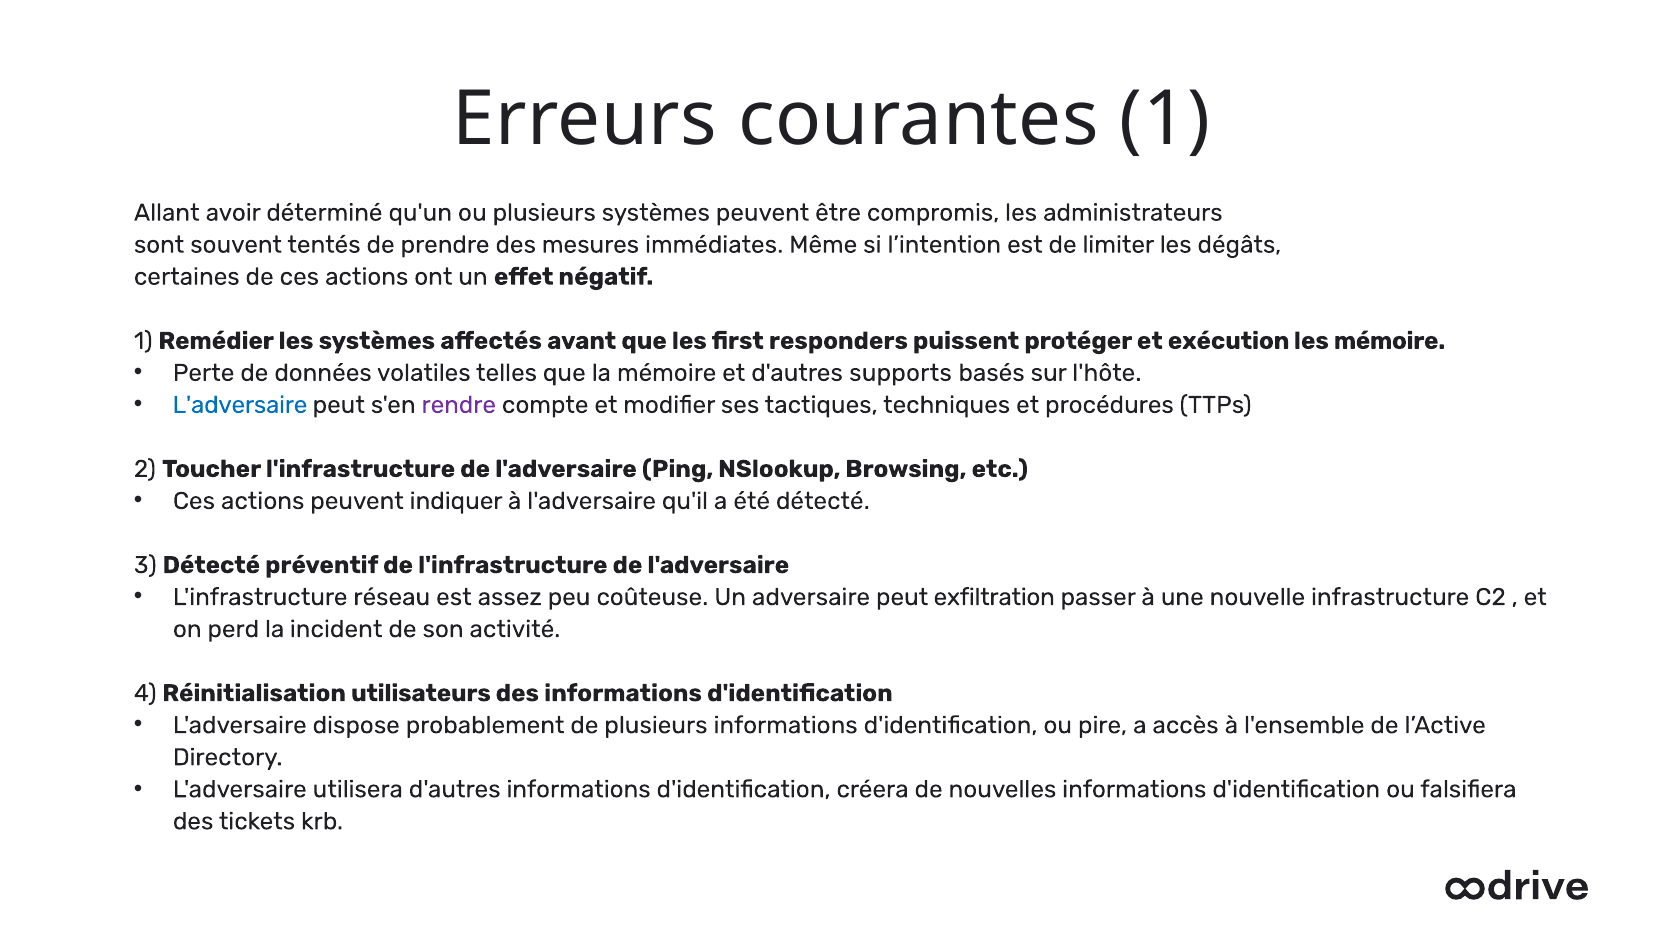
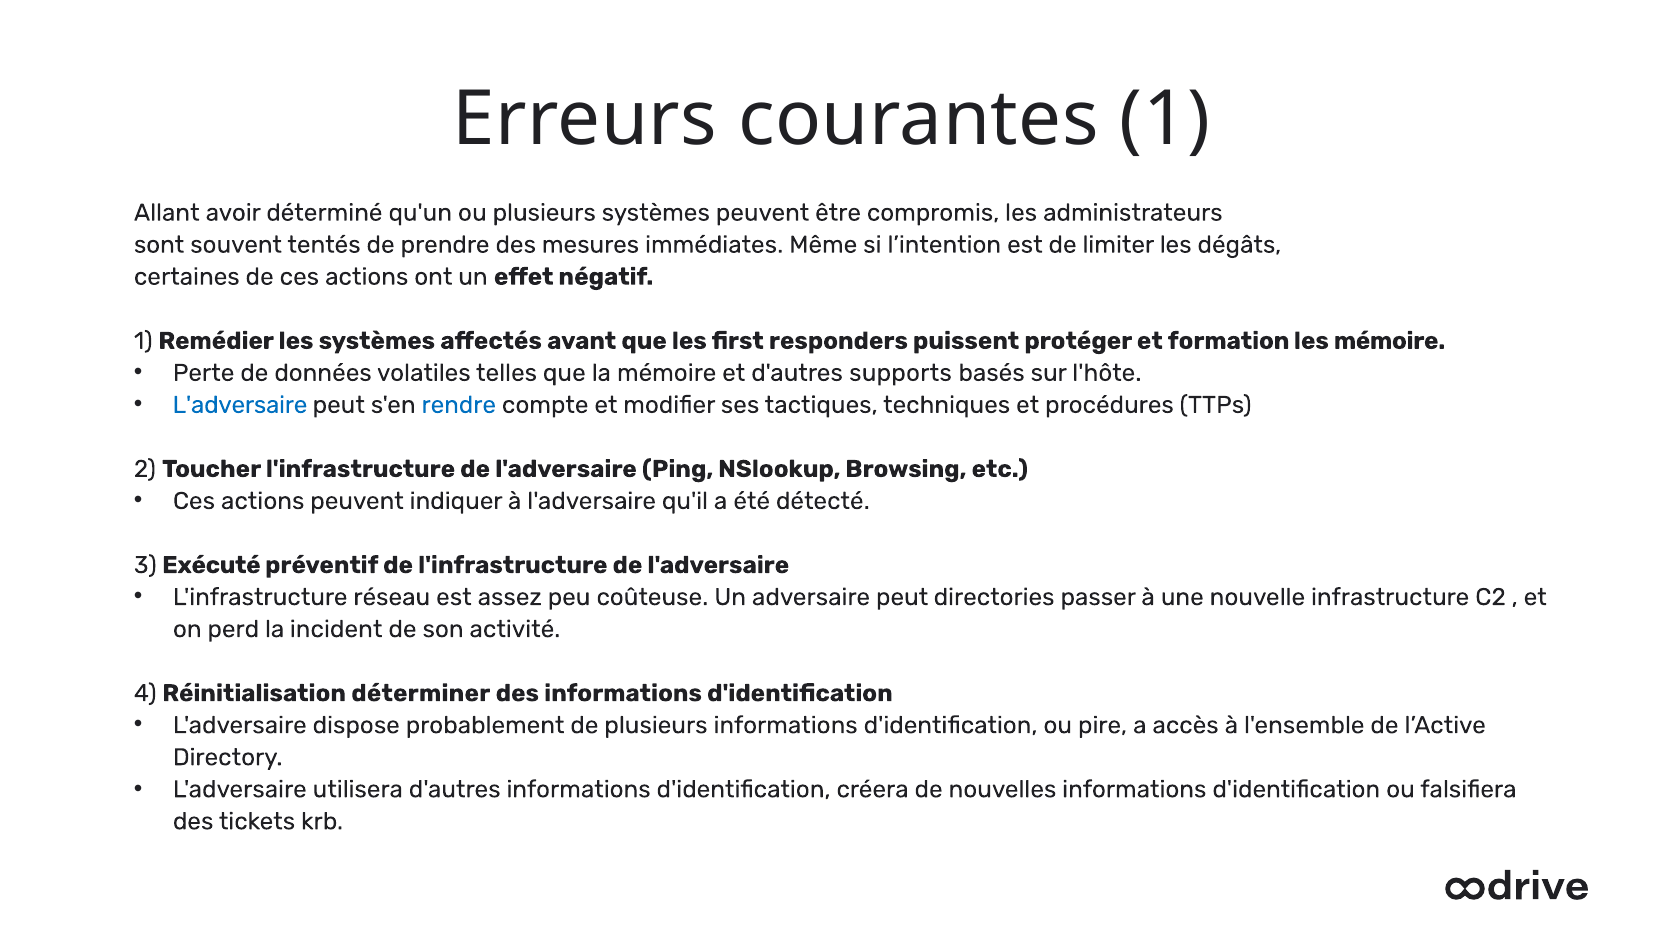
exécution: exécution -> formation
rendre colour: purple -> blue
3 Détecté: Détecté -> Exécuté
exfiltration: exfiltration -> directories
utilisateurs: utilisateurs -> déterminer
